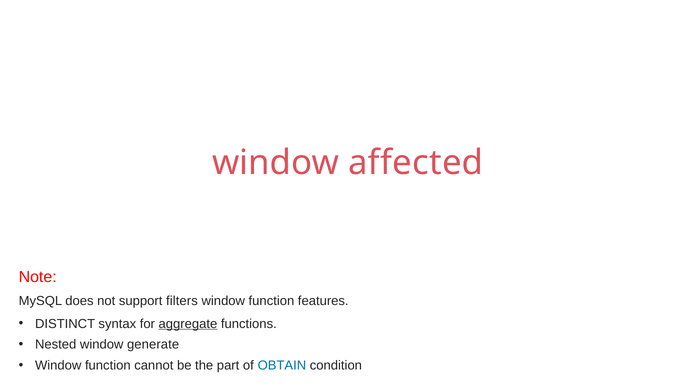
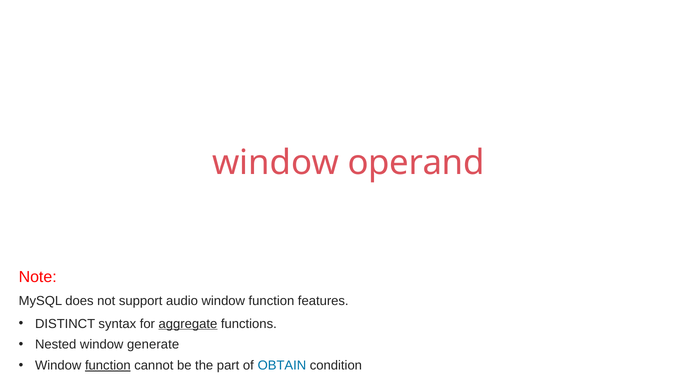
affected: affected -> operand
filters: filters -> audio
function at (108, 366) underline: none -> present
